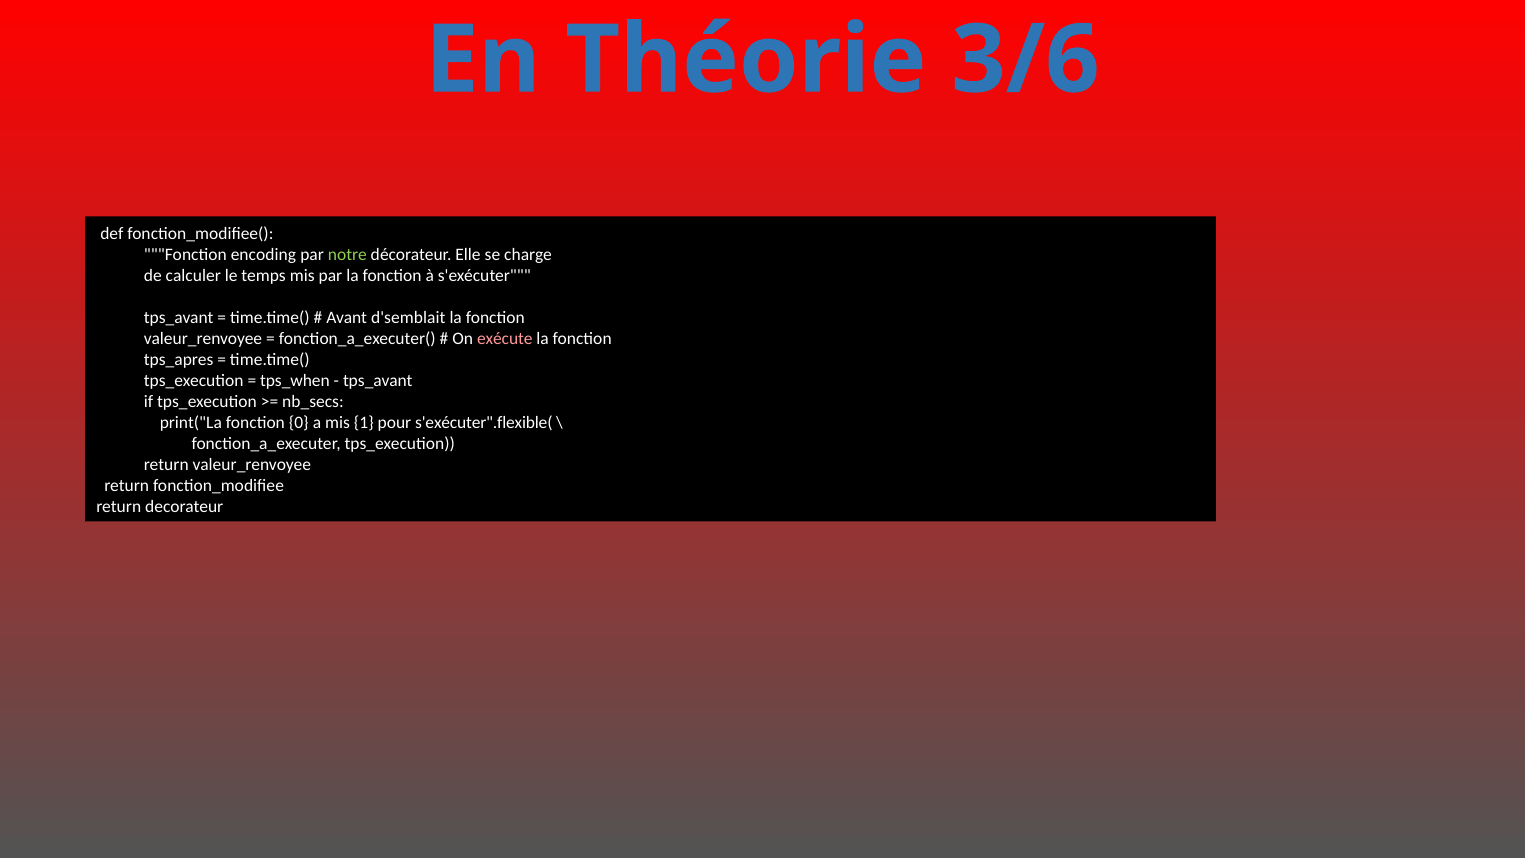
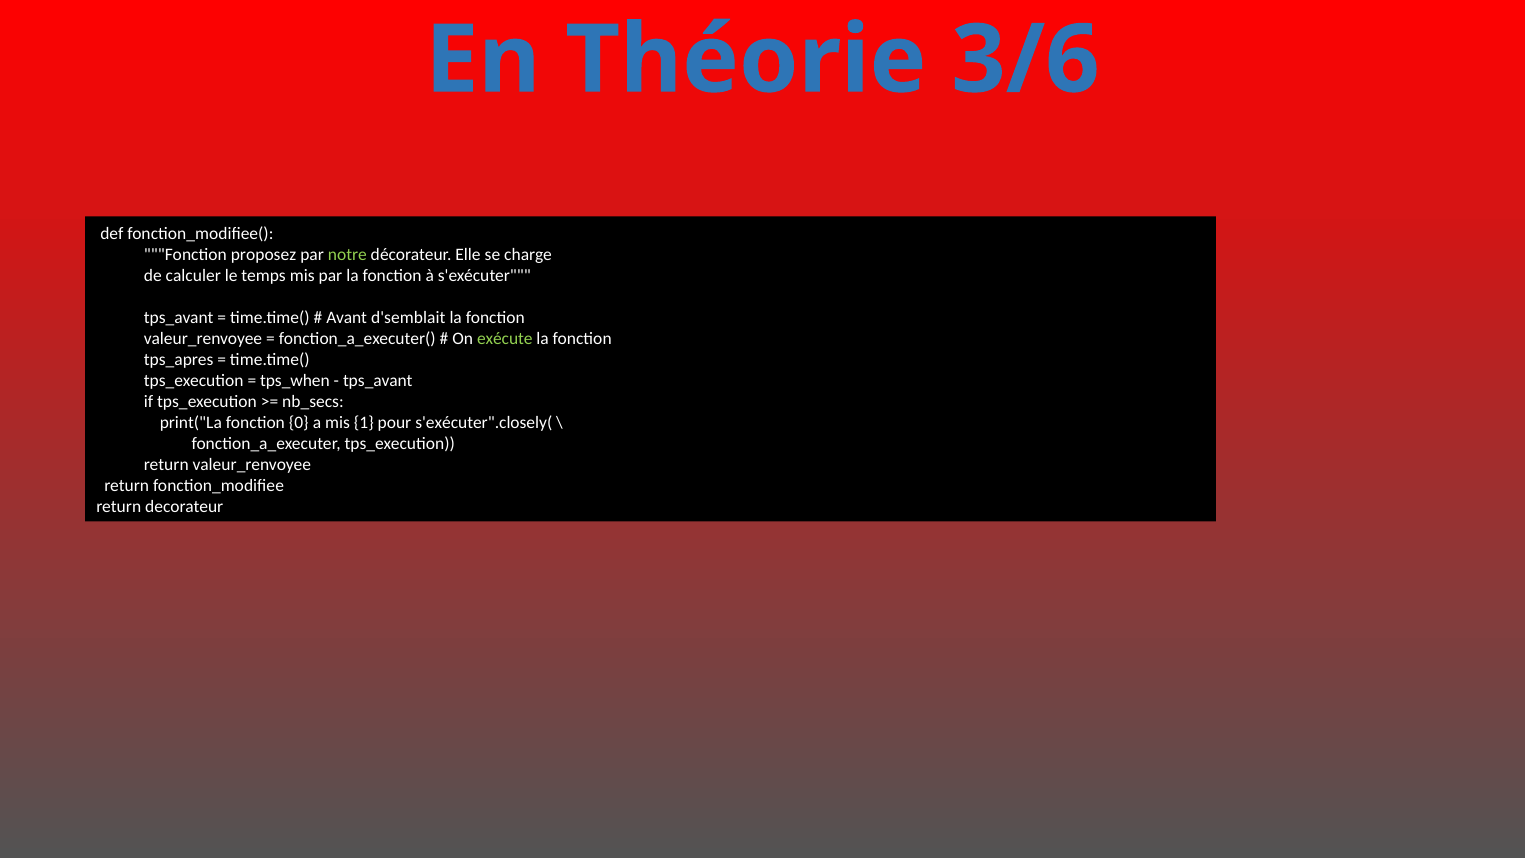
encoding: encoding -> proposez
exécute colour: pink -> light green
s'exécuter".flexible(: s'exécuter".flexible( -> s'exécuter".closely(
